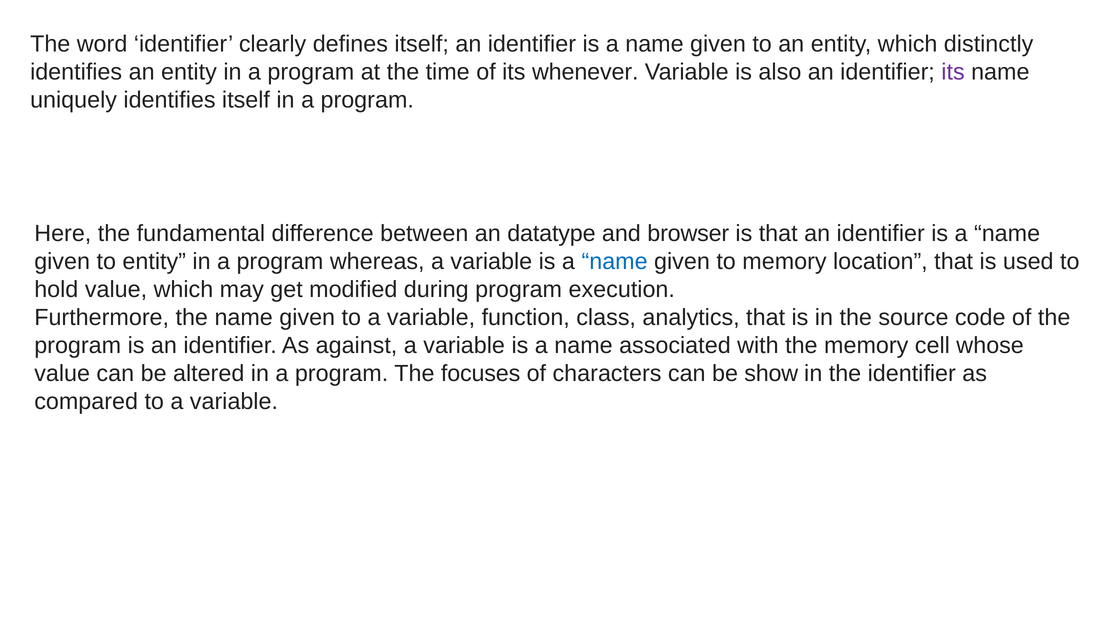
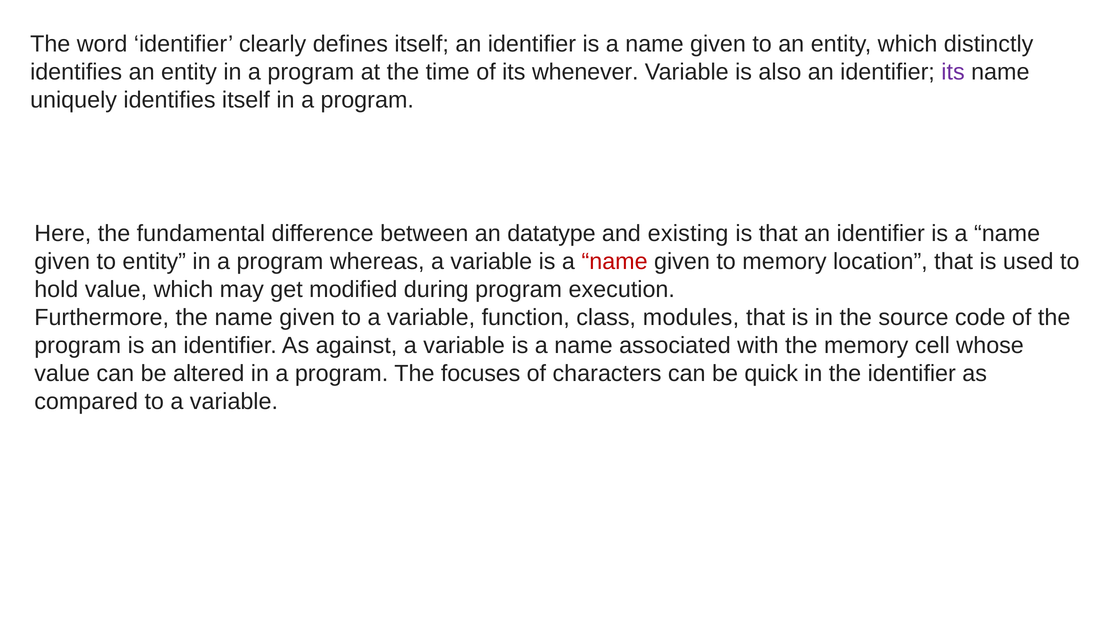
browser: browser -> existing
name at (615, 261) colour: blue -> red
analytics: analytics -> modules
show: show -> quick
